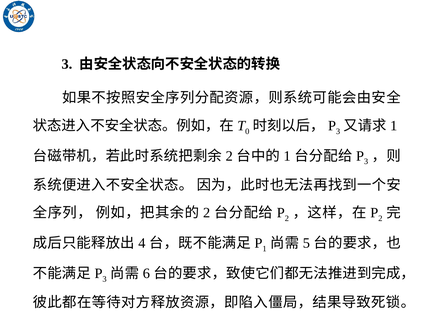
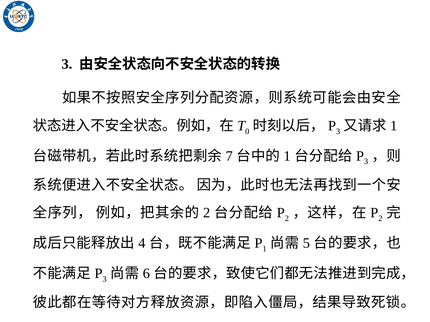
2 at (229, 156): 2 -> 7
